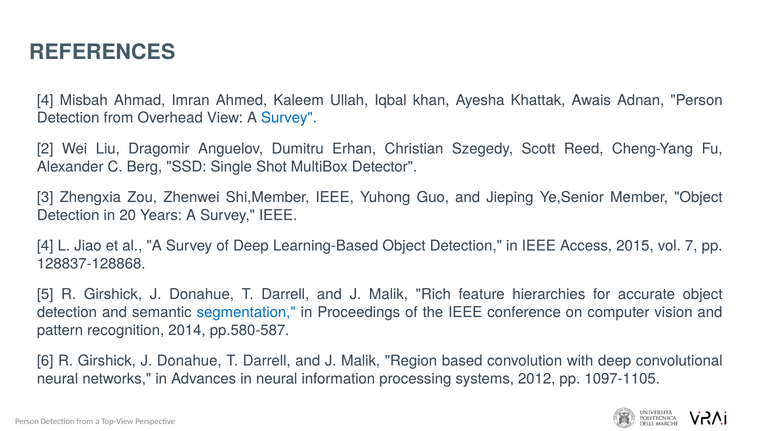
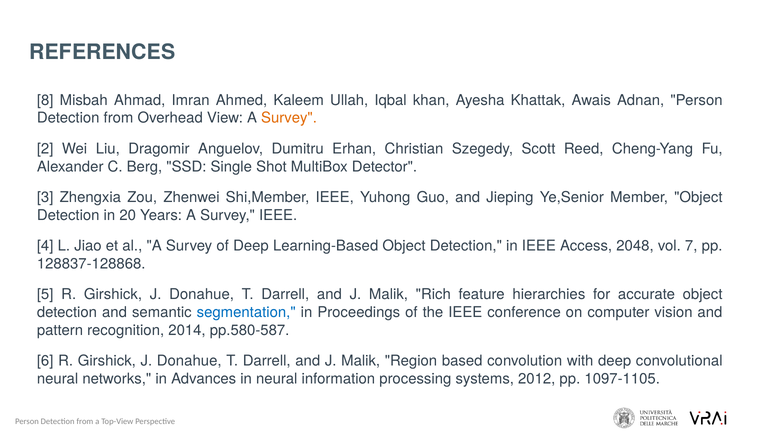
4 at (45, 100): 4 -> 8
Survey at (289, 118) colour: blue -> orange
2015: 2015 -> 2048
